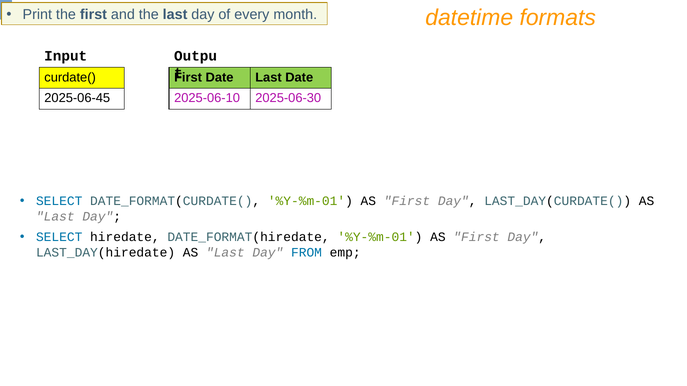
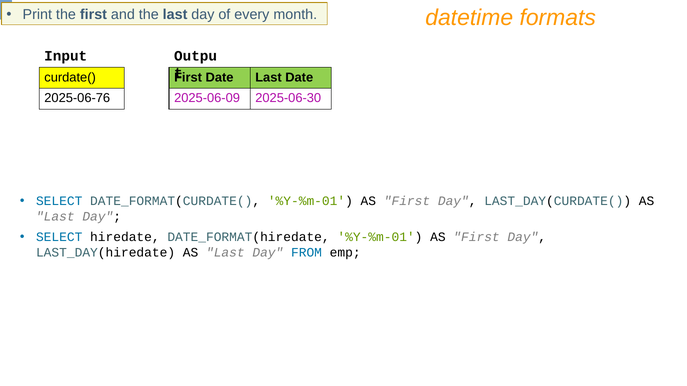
2025-06-45: 2025-06-45 -> 2025-06-76
2025-06-10: 2025-06-10 -> 2025-06-09
